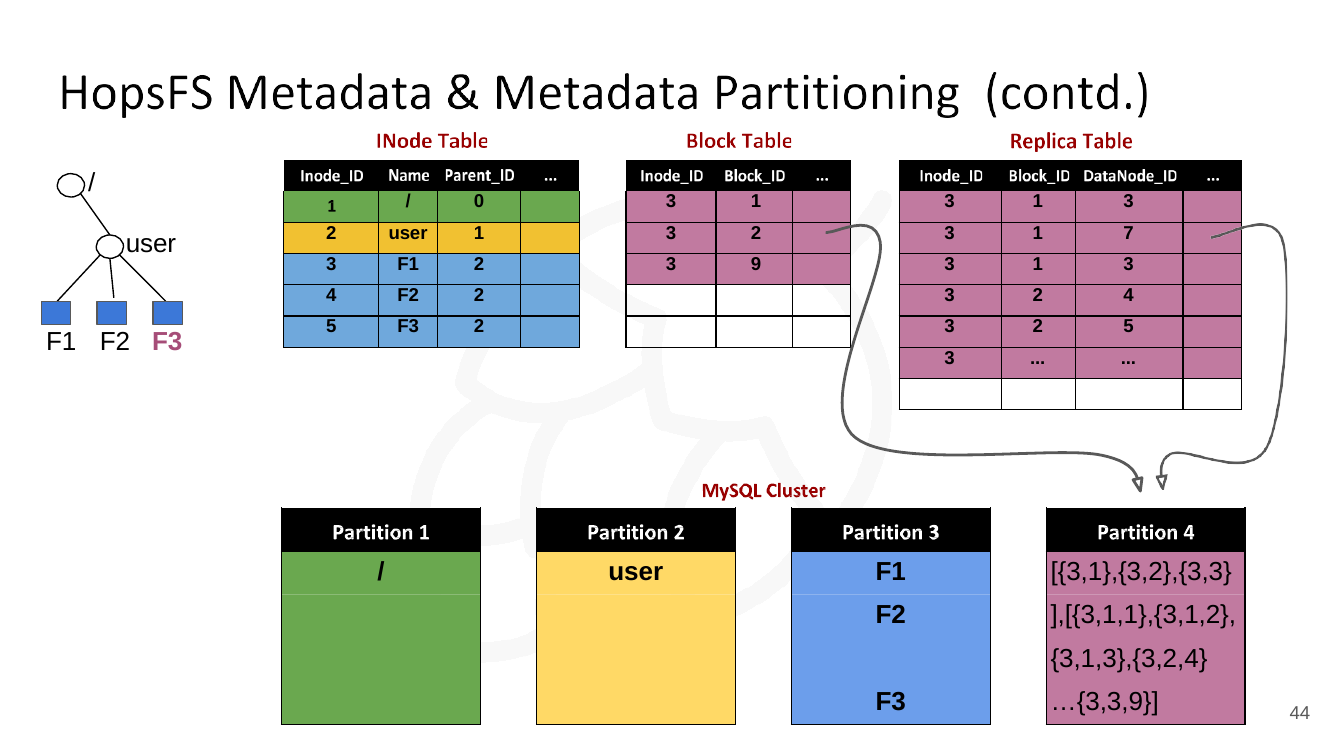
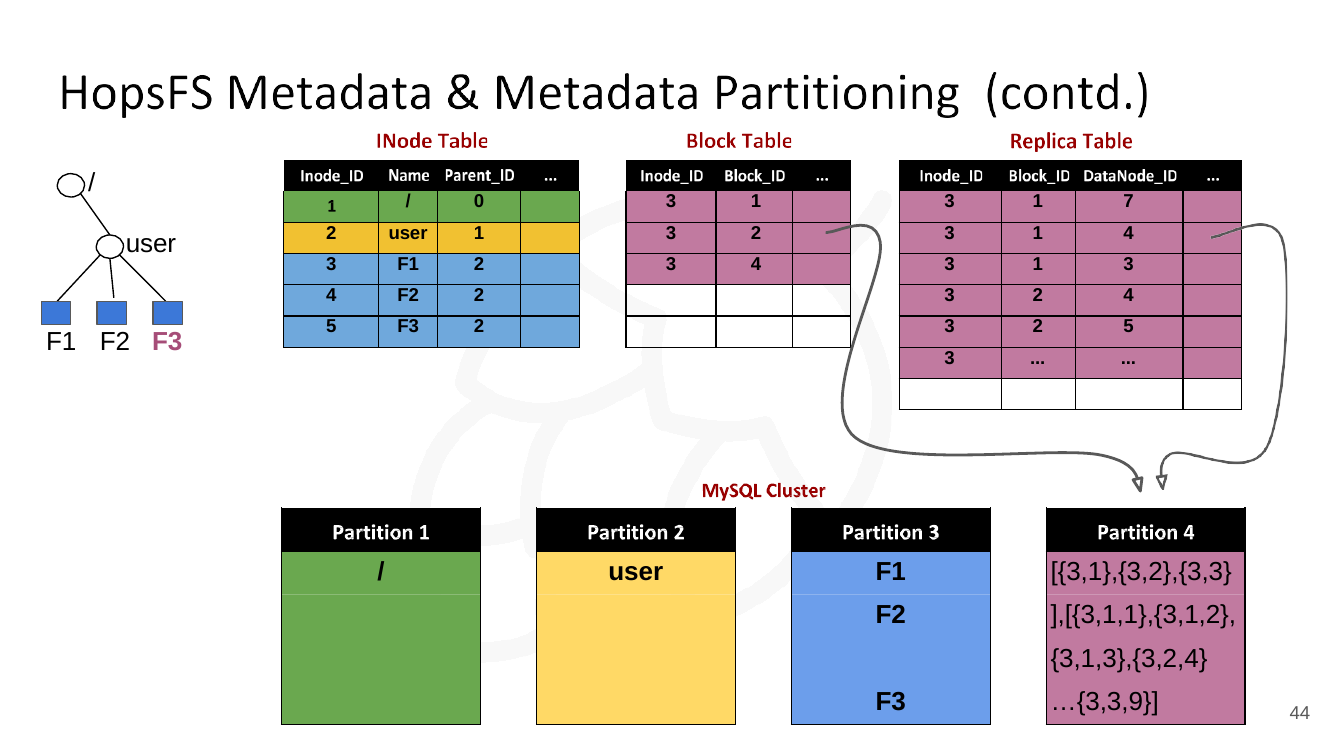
3 at (1129, 202): 3 -> 7
1 7: 7 -> 4
3 9: 9 -> 4
